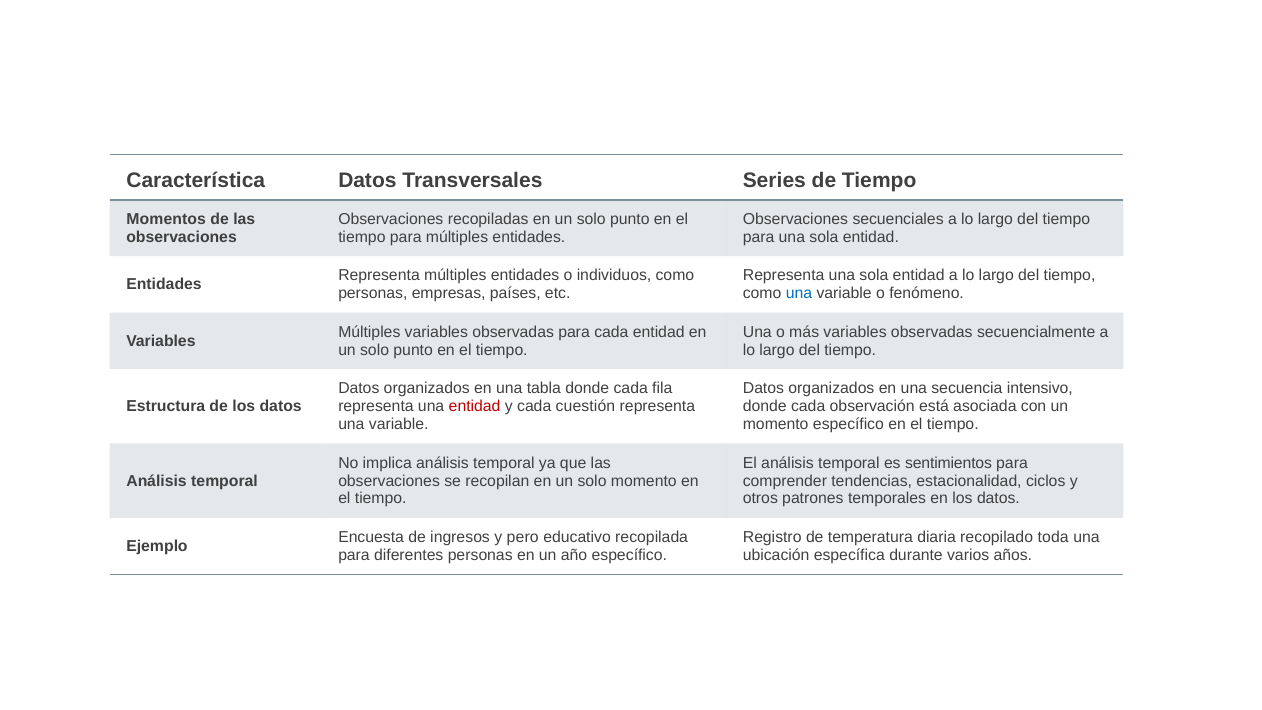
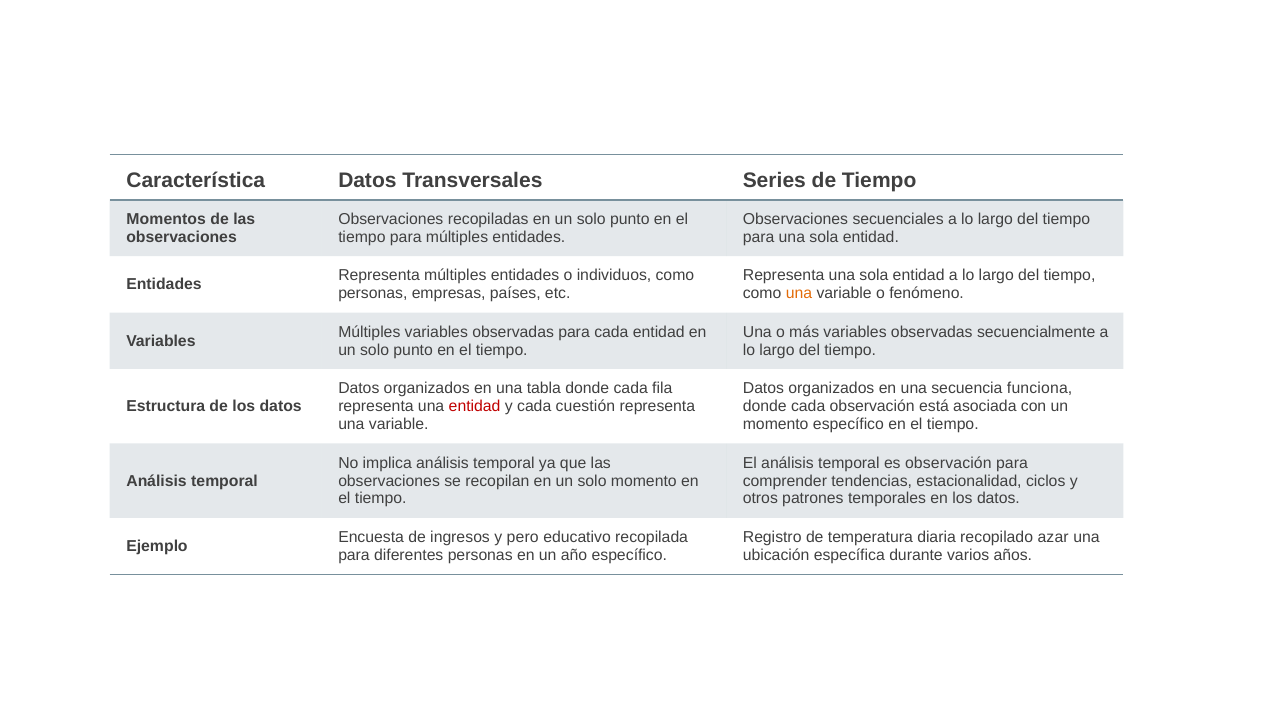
una at (799, 293) colour: blue -> orange
intensivo: intensivo -> funciona
es sentimientos: sentimientos -> observación
toda: toda -> azar
